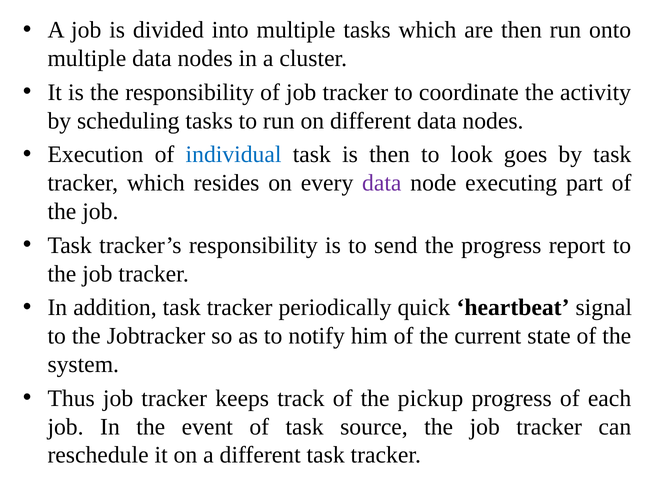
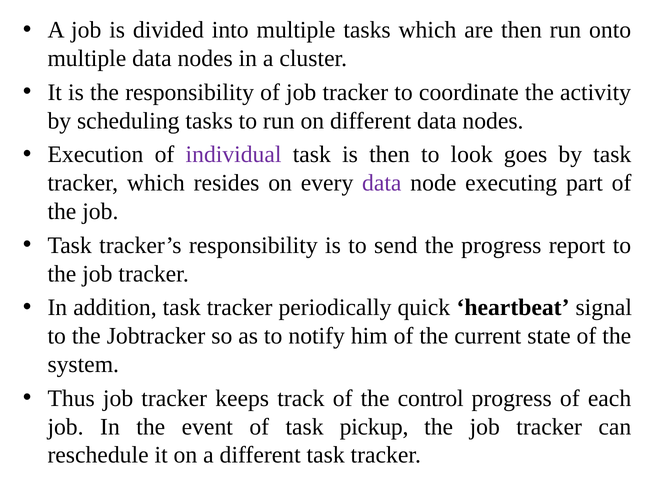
individual colour: blue -> purple
pickup: pickup -> control
source: source -> pickup
